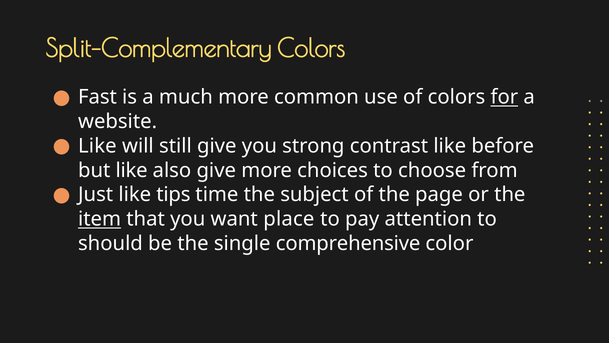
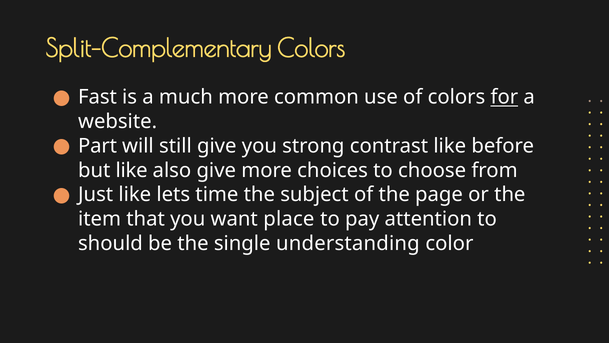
Like at (97, 146): Like -> Part
tips: tips -> lets
item underline: present -> none
comprehensive: comprehensive -> understanding
